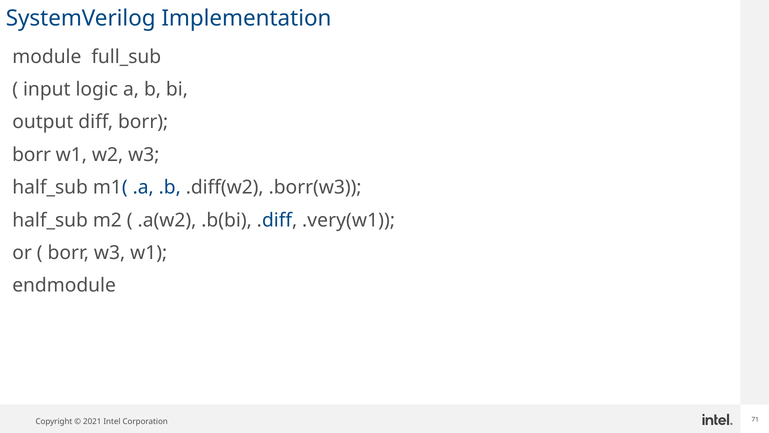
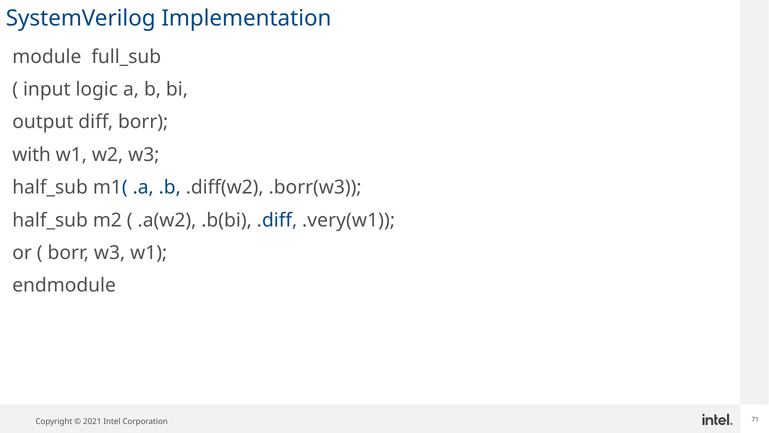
borr at (32, 155): borr -> with
